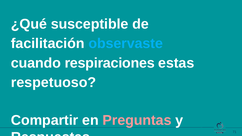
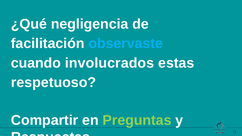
susceptible: susceptible -> negligencia
respiraciones: respiraciones -> involucrados
Preguntas colour: pink -> light green
